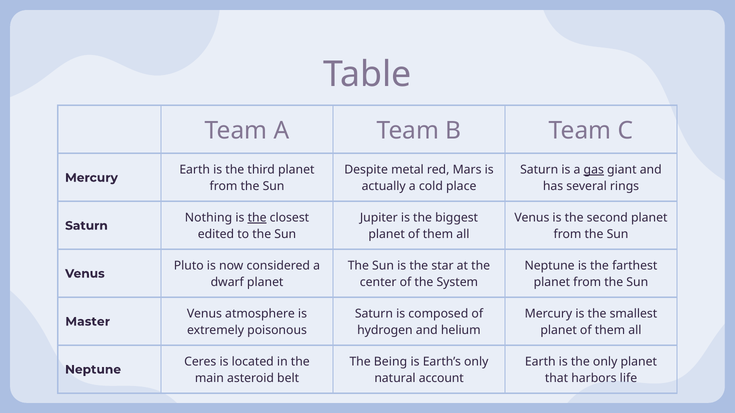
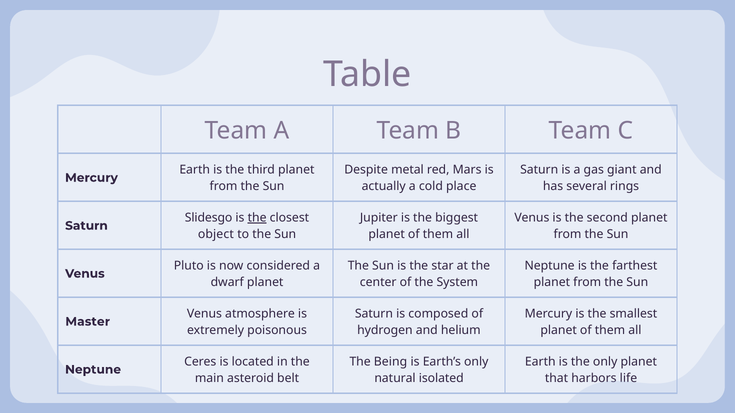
gas underline: present -> none
Nothing: Nothing -> Slidesgo
edited: edited -> object
account: account -> isolated
